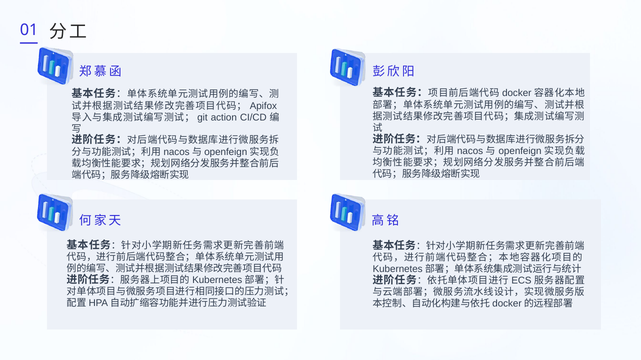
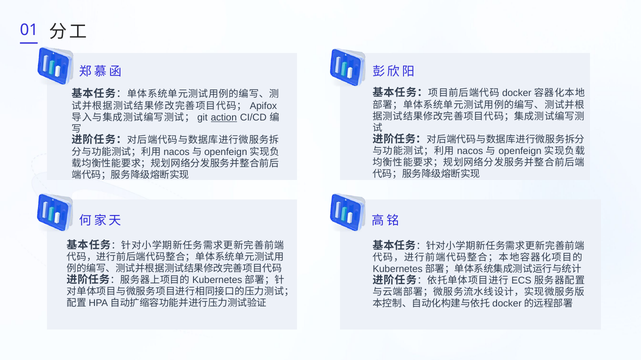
action underline: none -> present
